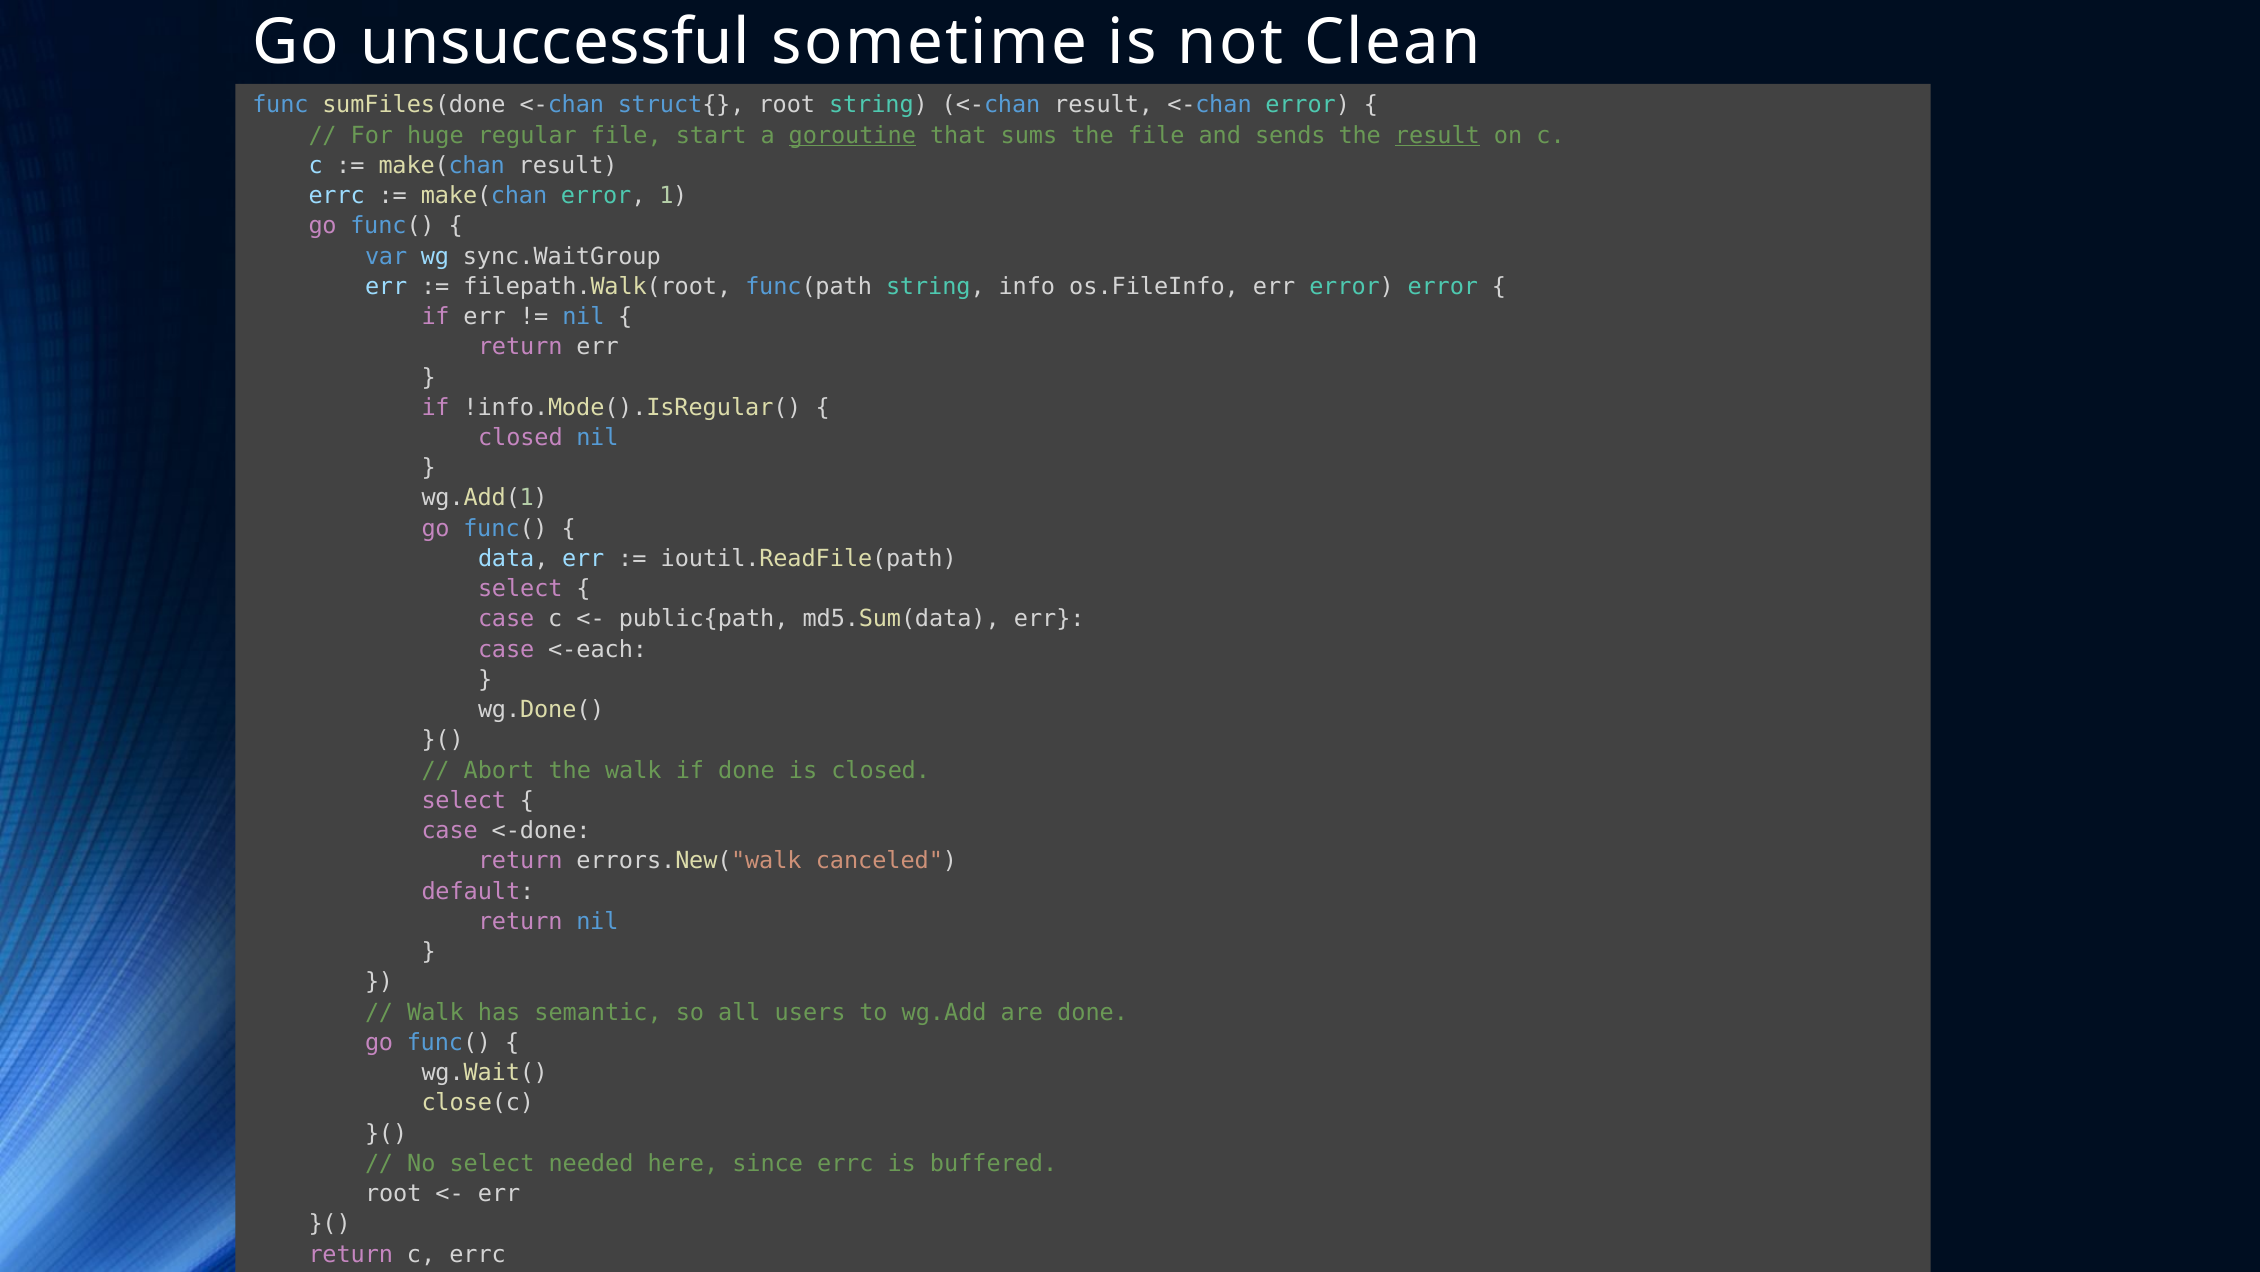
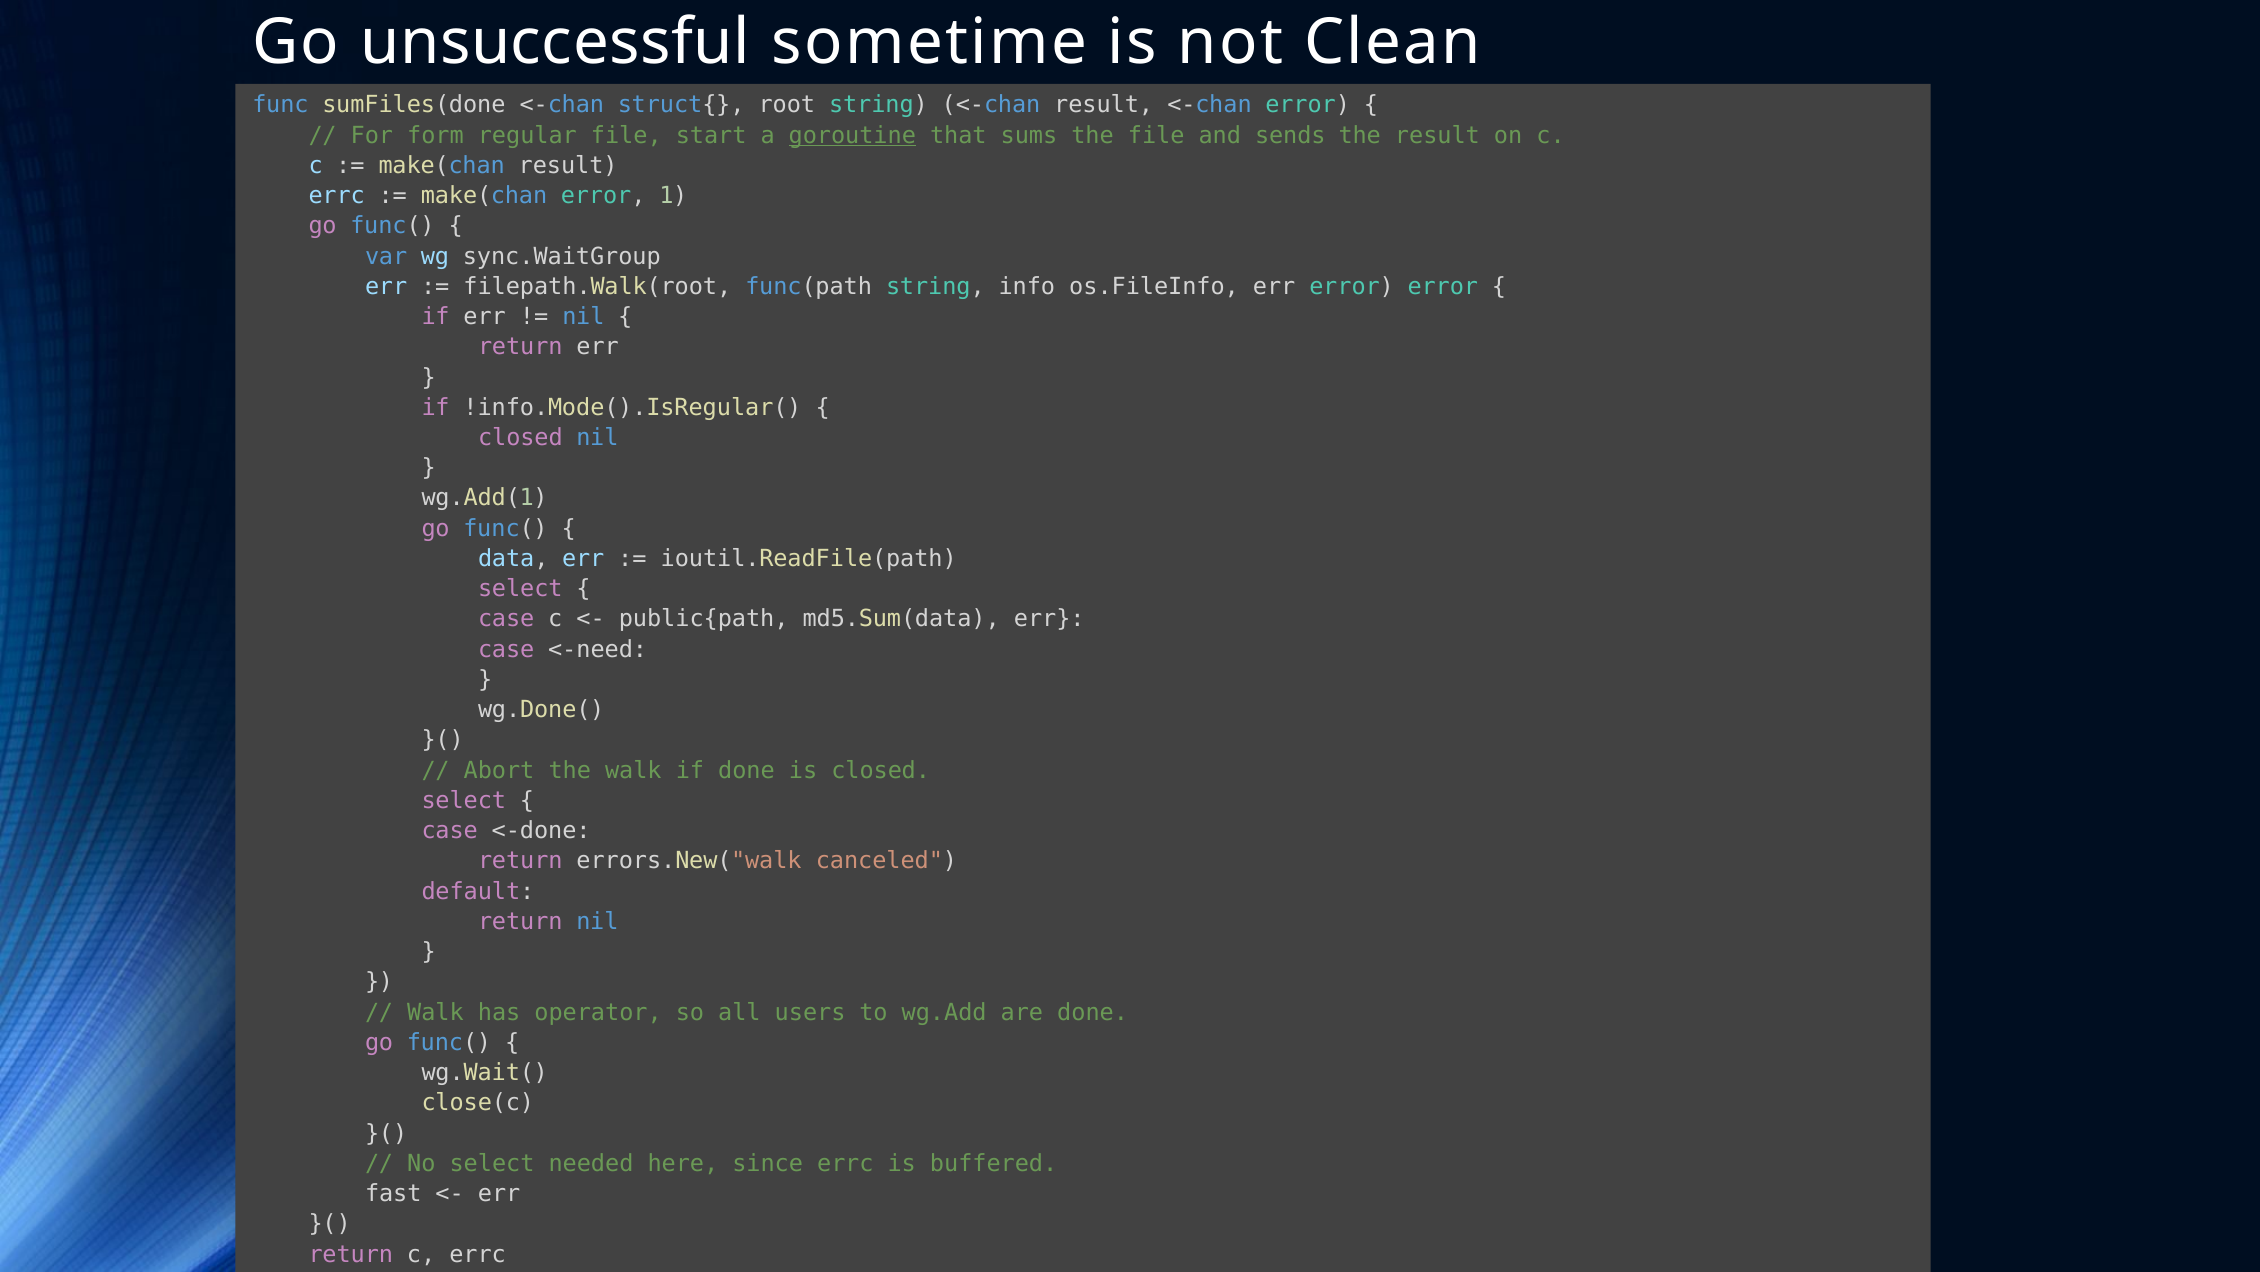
huge: huge -> form
result at (1437, 135) underline: present -> none
<-each: <-each -> <-need
semantic: semantic -> operator
root at (393, 1194): root -> fast
